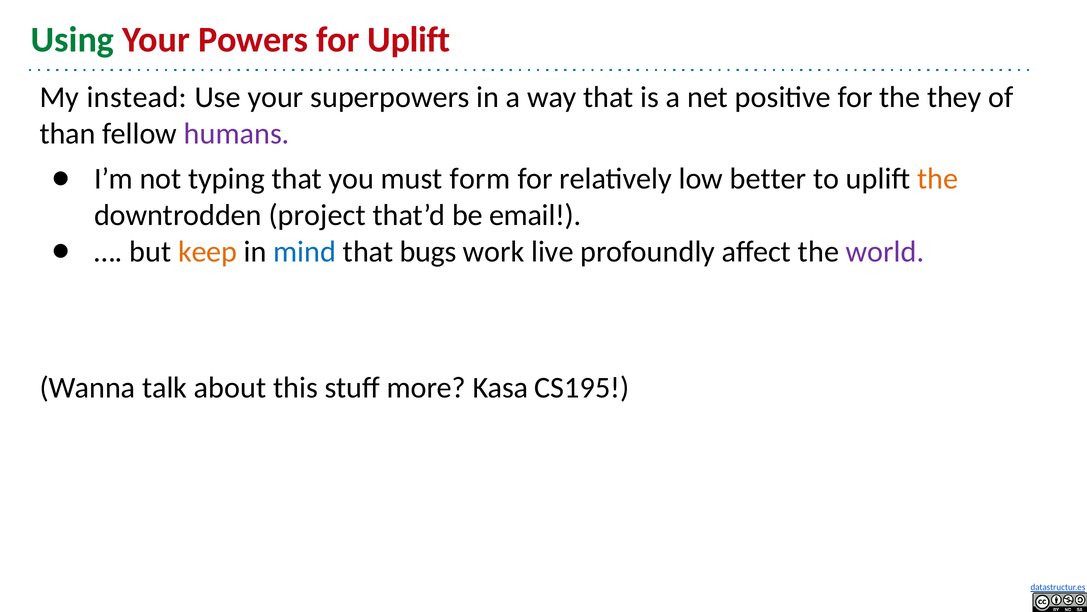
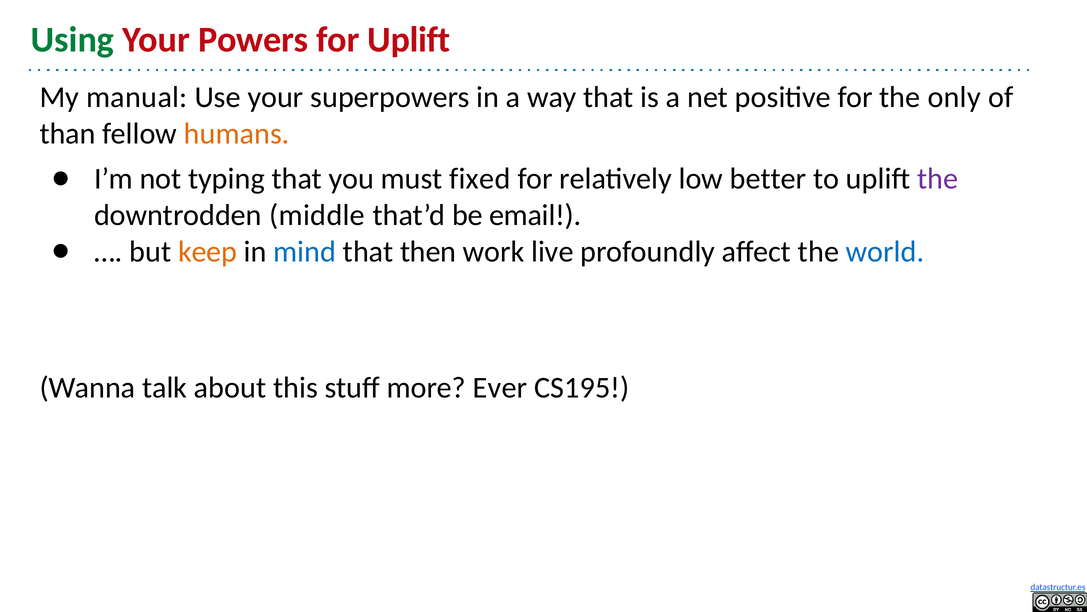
instead: instead -> manual
they: they -> only
humans colour: purple -> orange
form: form -> fixed
the at (938, 179) colour: orange -> purple
project: project -> middle
bugs: bugs -> then
world colour: purple -> blue
Kasa: Kasa -> Ever
